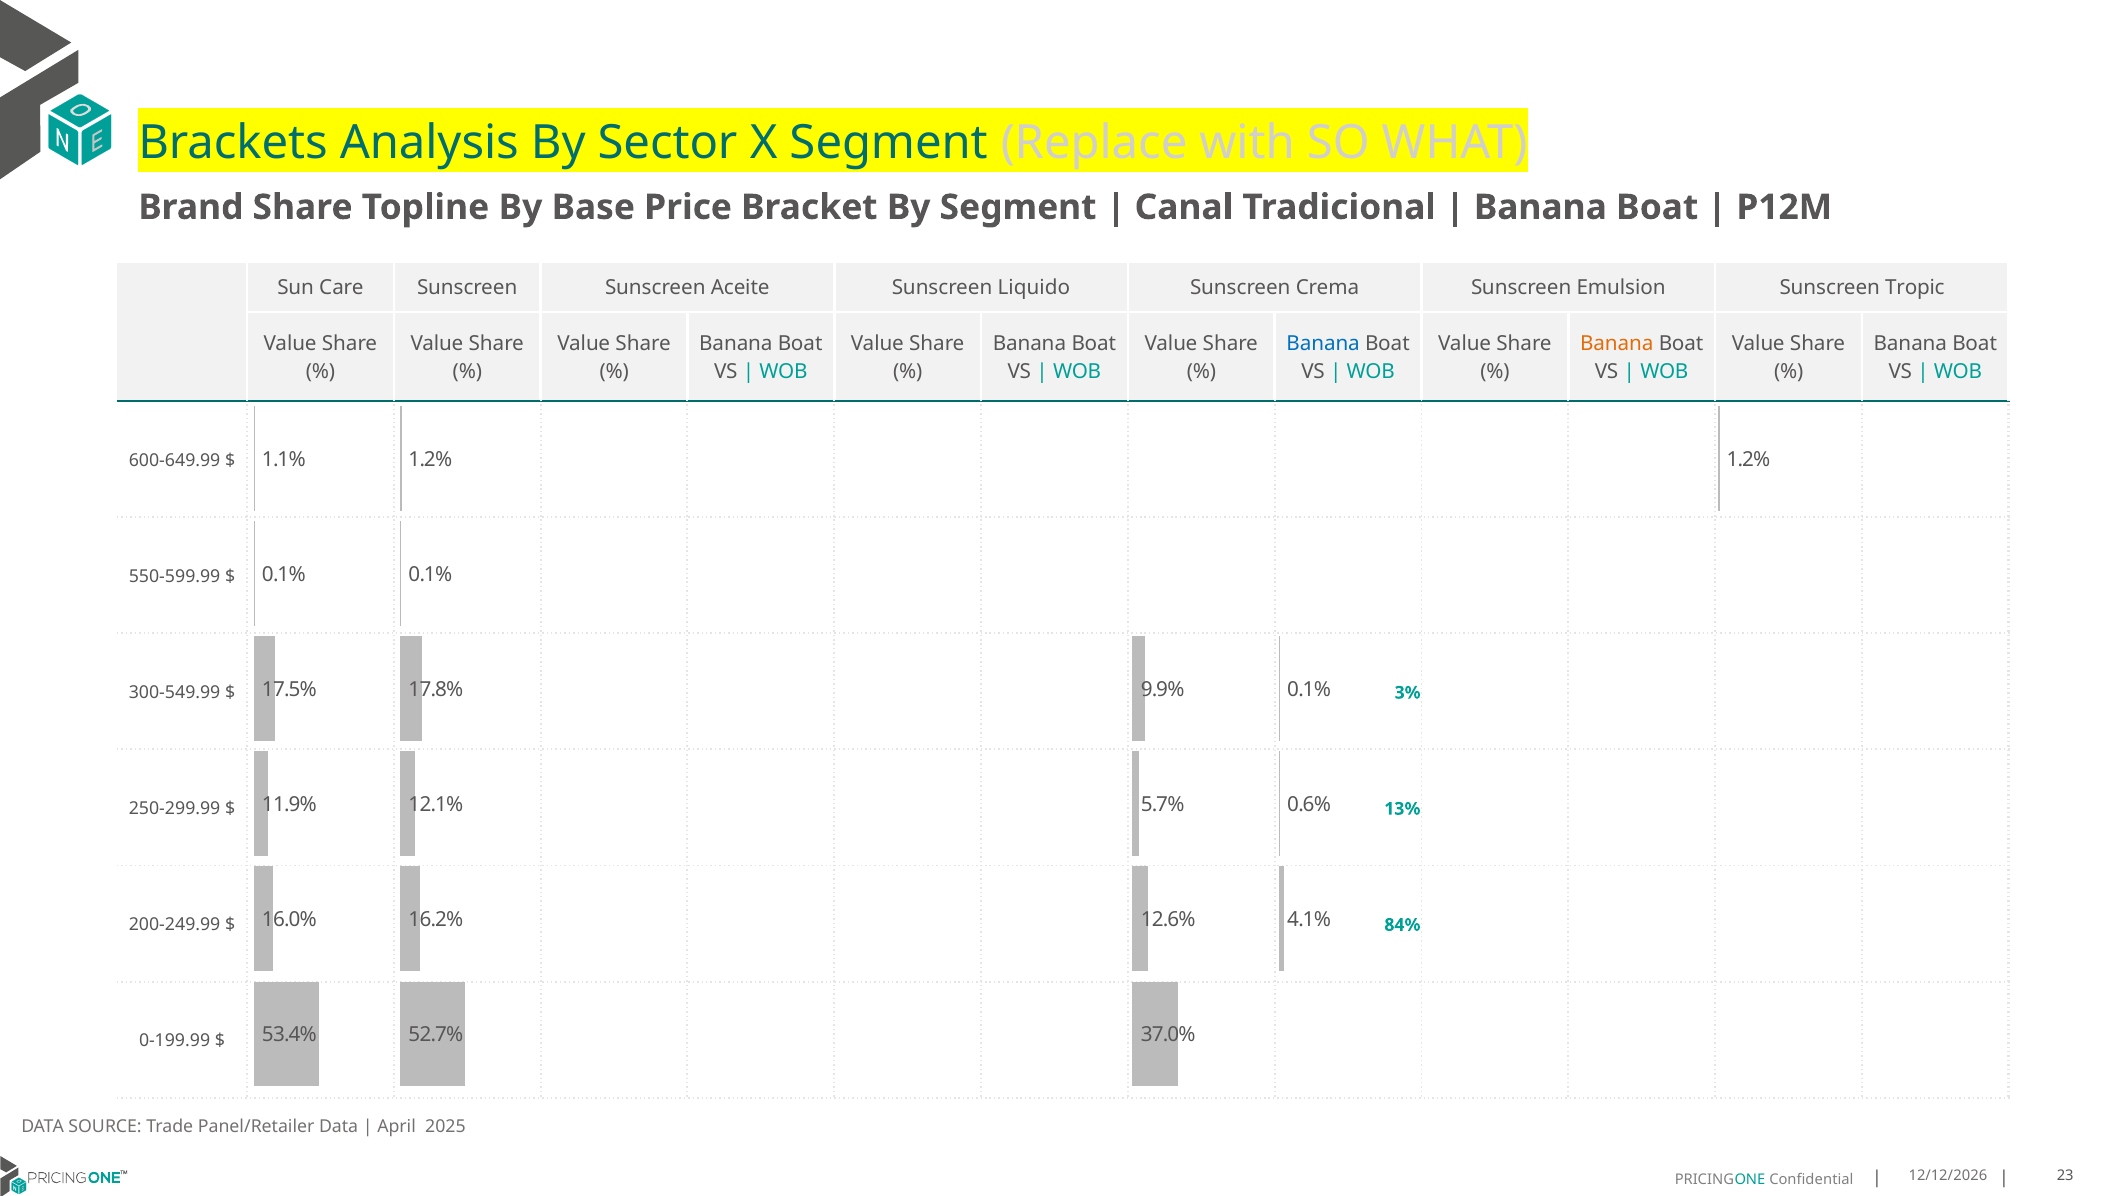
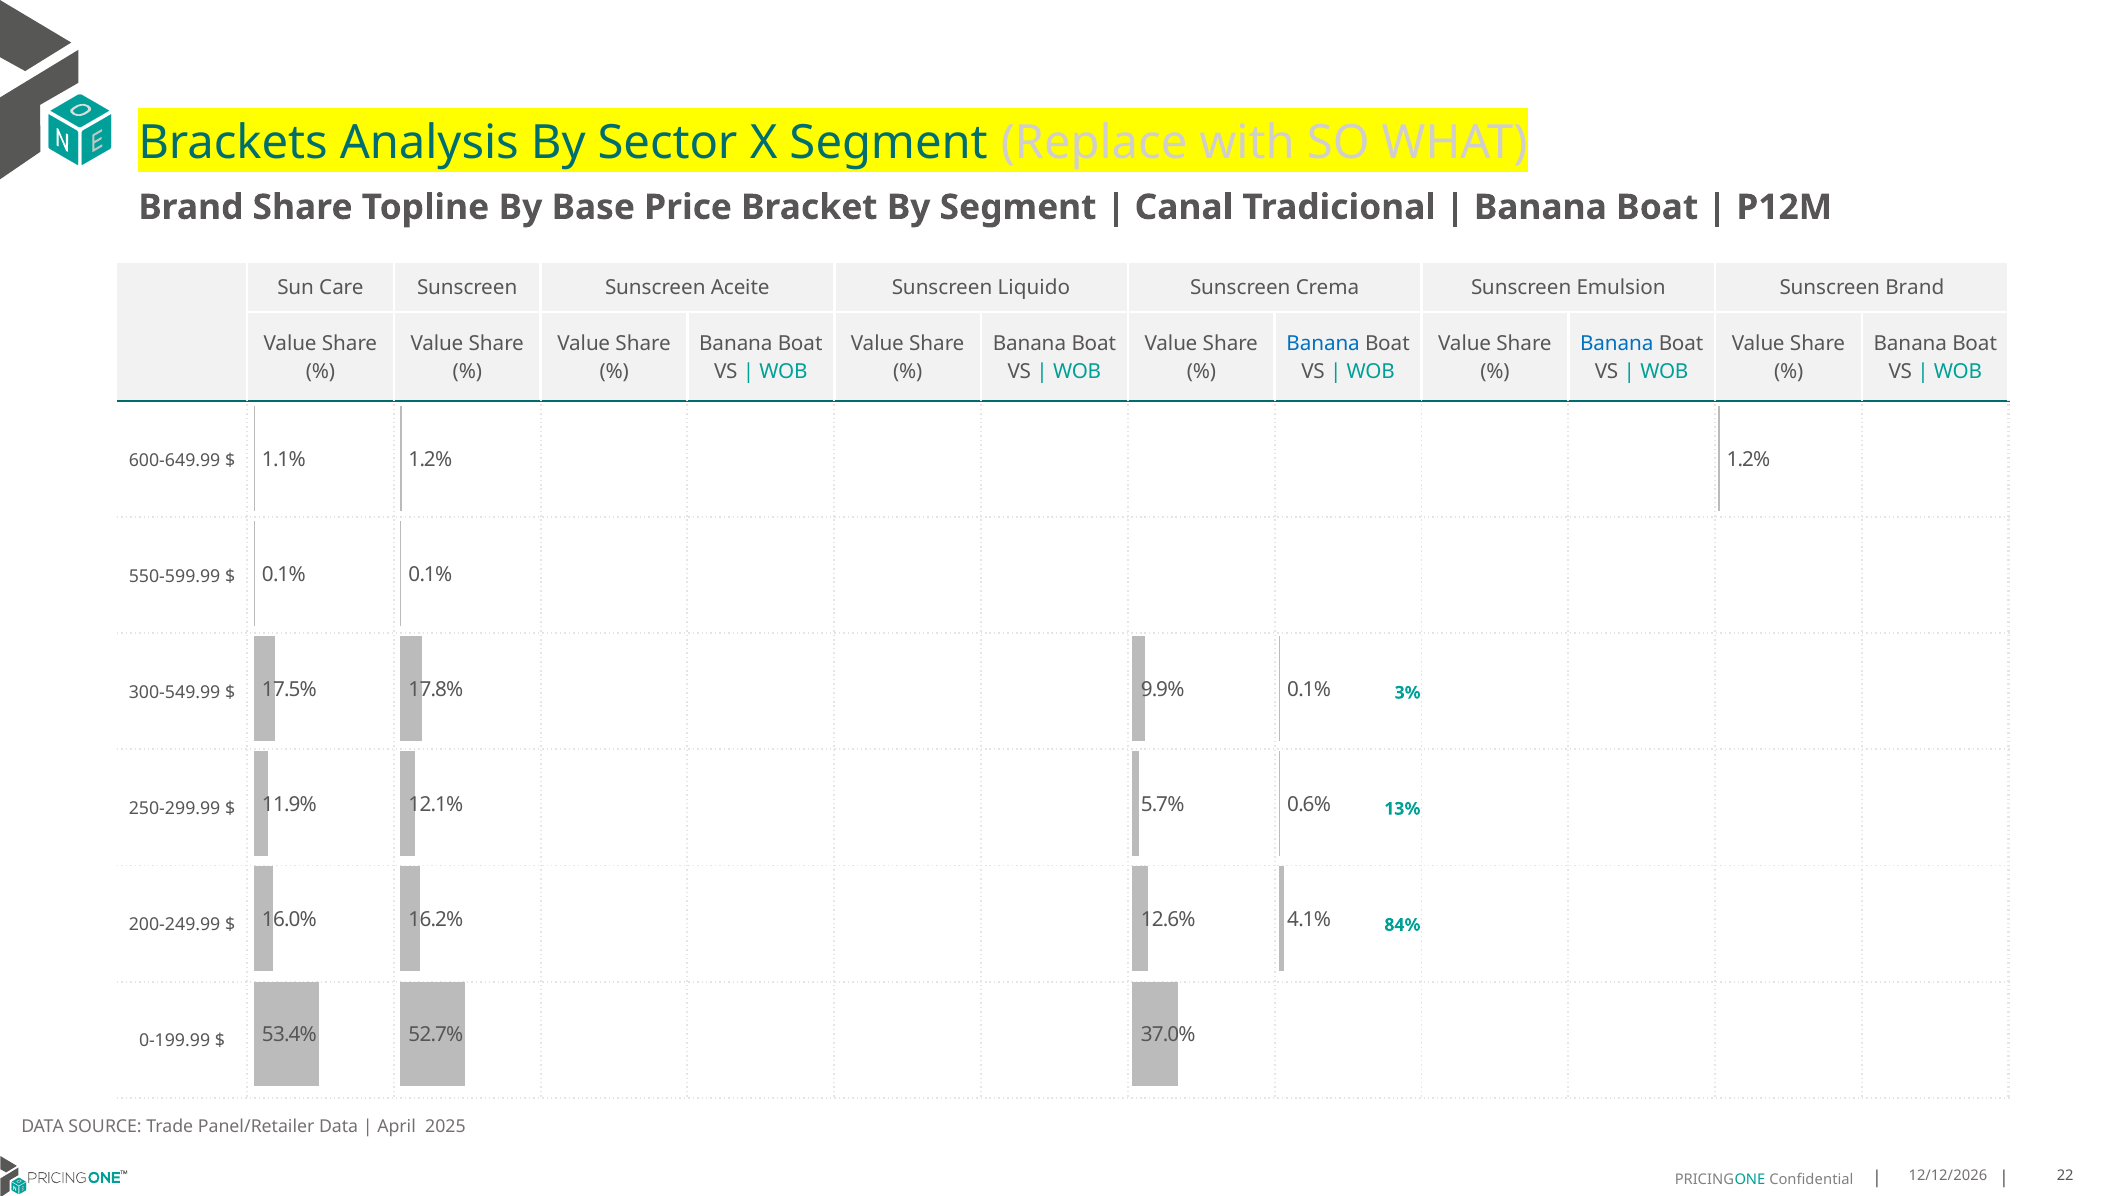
Sunscreen Tropic: Tropic -> Brand
Banana at (1617, 344) colour: orange -> blue
23: 23 -> 22
